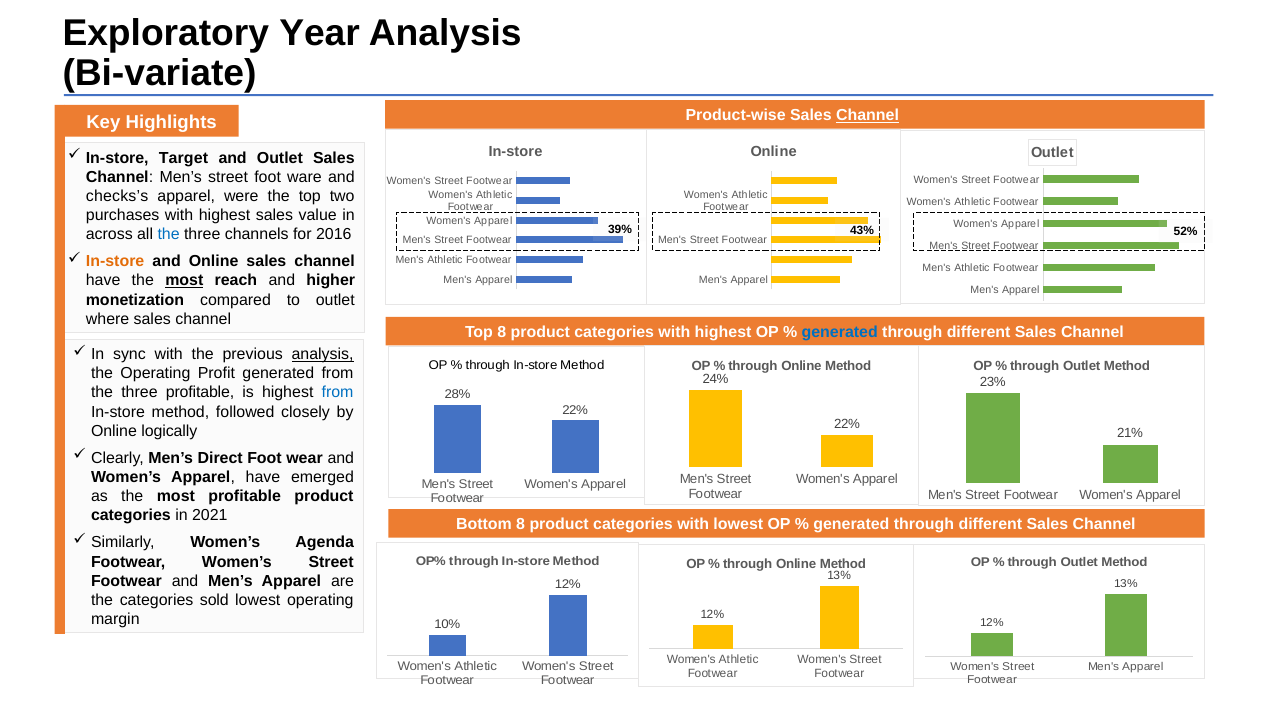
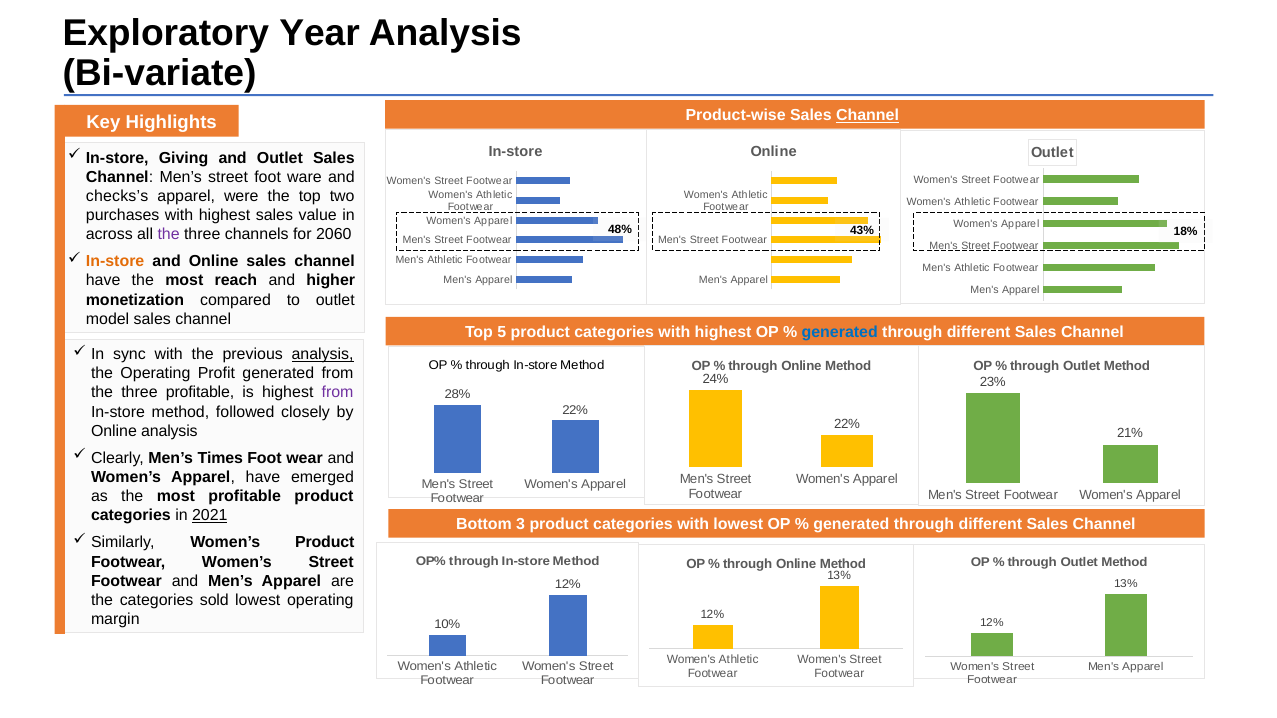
Target: Target -> Giving
39%: 39% -> 48%
52%: 52% -> 18%
the at (169, 234) colour: blue -> purple
2016: 2016 -> 2060
most at (184, 281) underline: present -> none
where: where -> model
Top 8: 8 -> 5
from at (338, 393) colour: blue -> purple
Online logically: logically -> analysis
Direct: Direct -> Times
2021 underline: none -> present
Bottom 8: 8 -> 3
Women’s Agenda: Agenda -> Product
